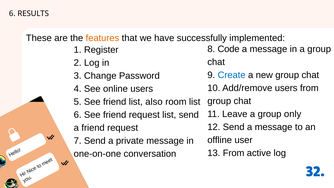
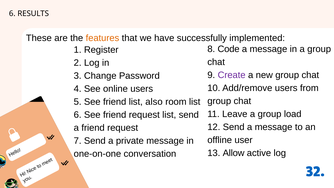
Create colour: blue -> purple
only: only -> load
13 From: From -> Allow
